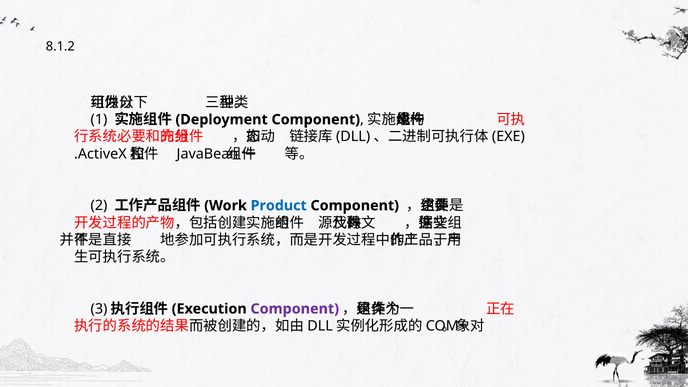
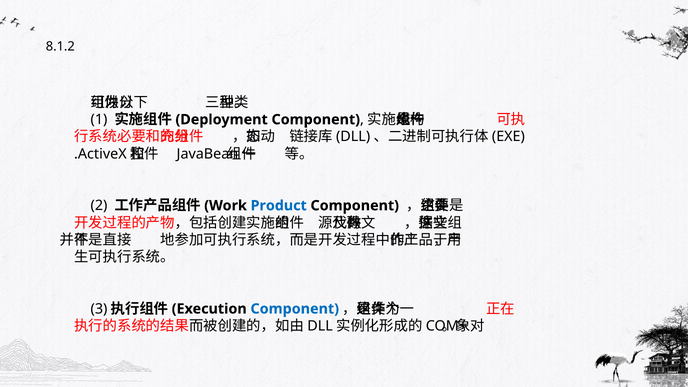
Component at (295, 309) colour: purple -> blue
